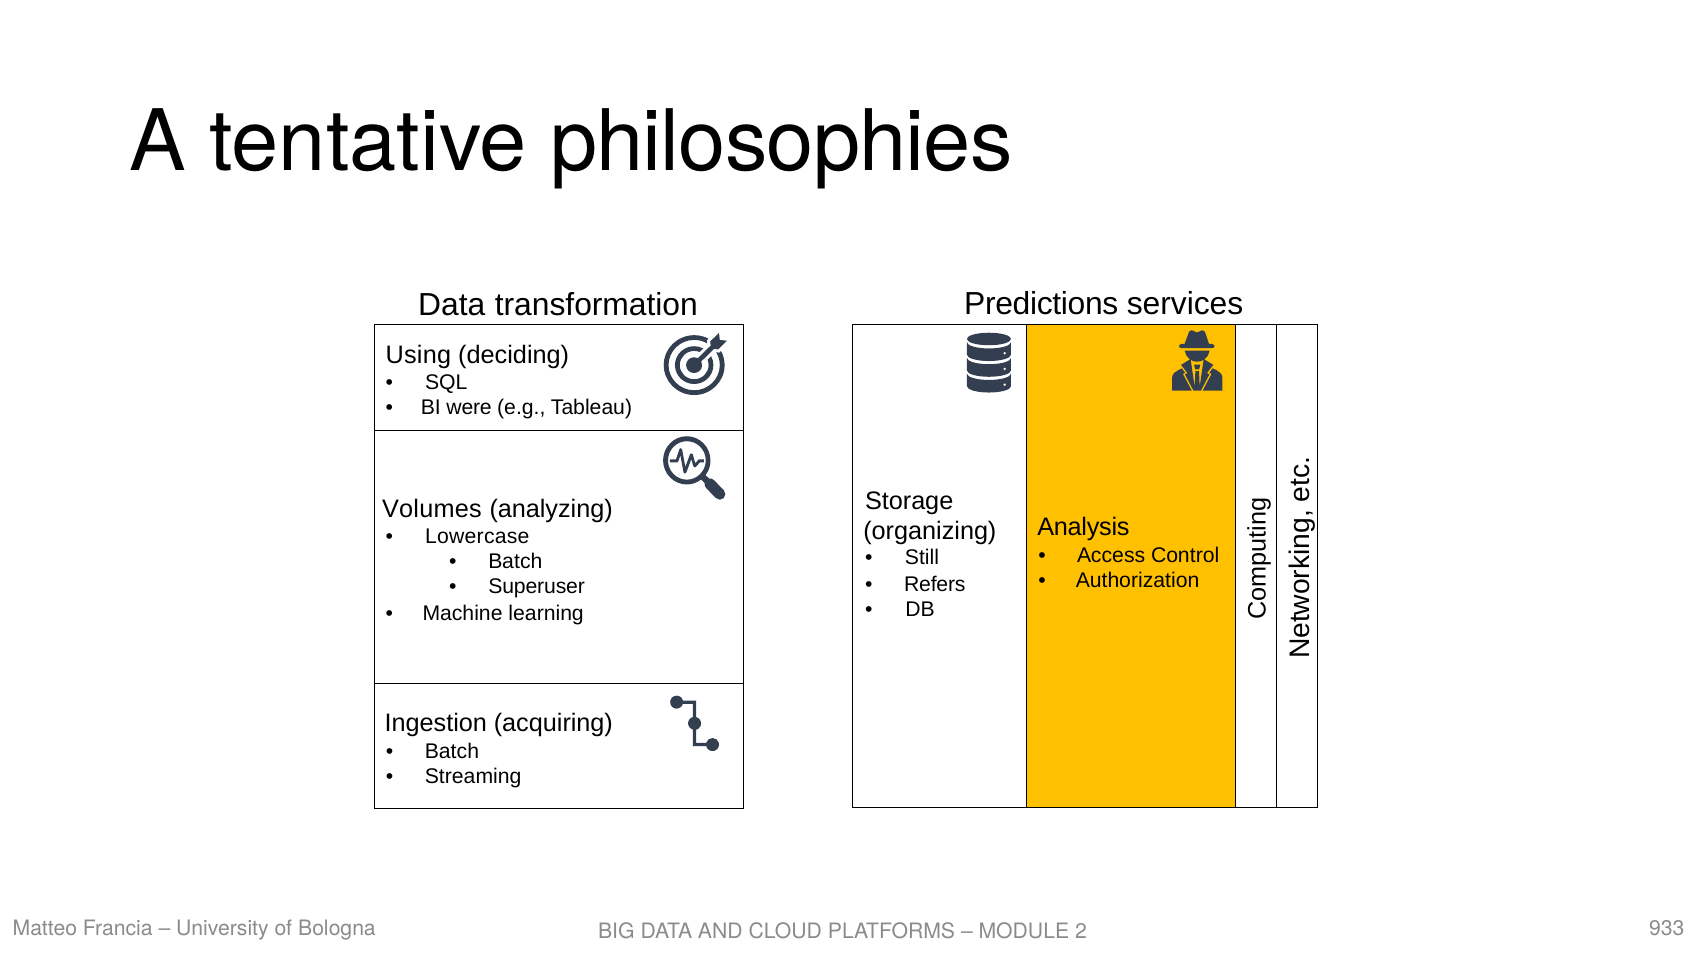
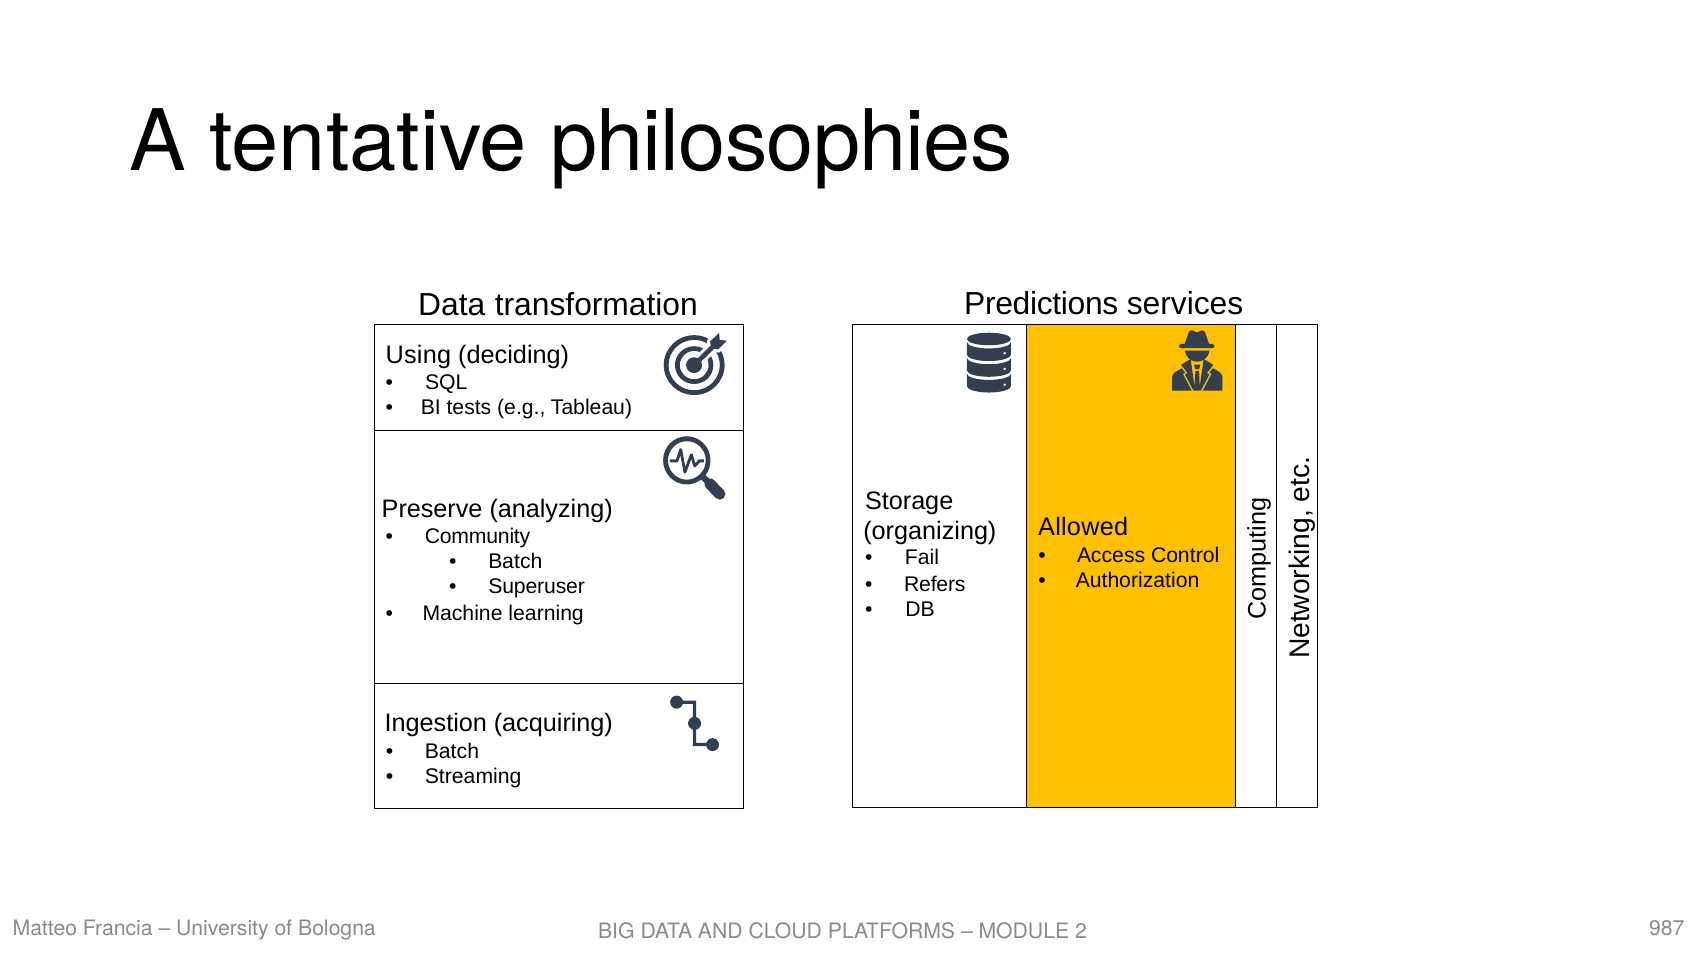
were: were -> tests
Volumes: Volumes -> Preserve
Analysis: Analysis -> Allowed
Lowercase: Lowercase -> Community
Still: Still -> Fail
933: 933 -> 987
